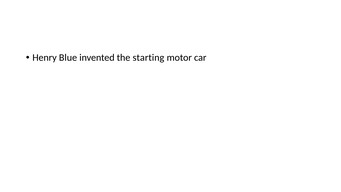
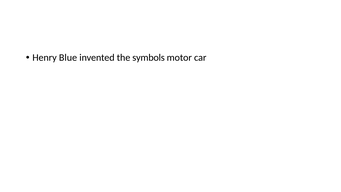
starting: starting -> symbols
